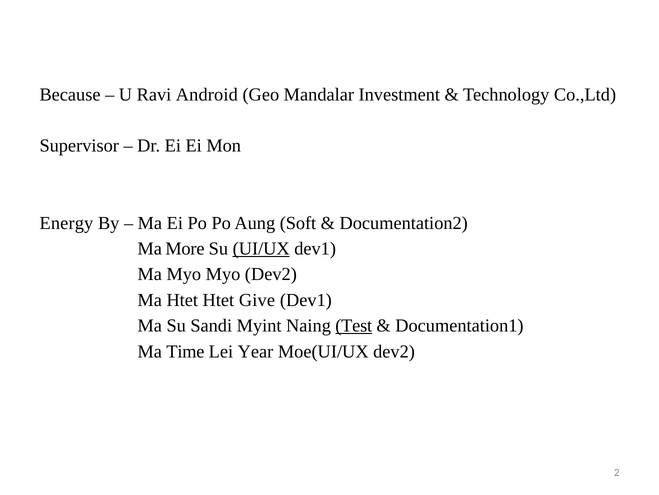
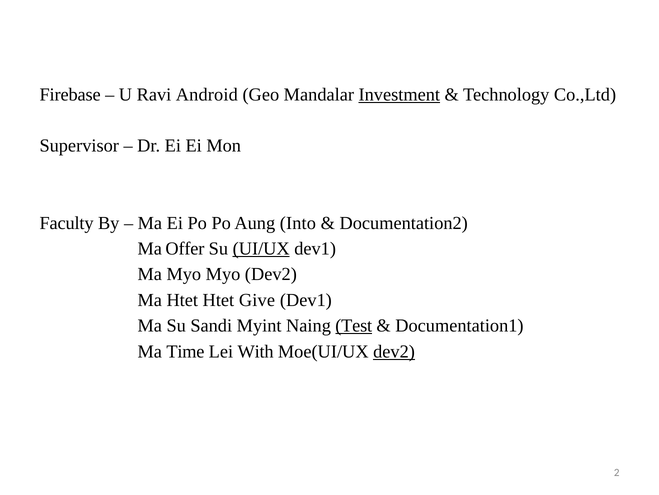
Because: Because -> Firebase
Investment underline: none -> present
Energy: Energy -> Faculty
Soft: Soft -> Into
More: More -> Offer
Year: Year -> With
dev2 at (394, 351) underline: none -> present
